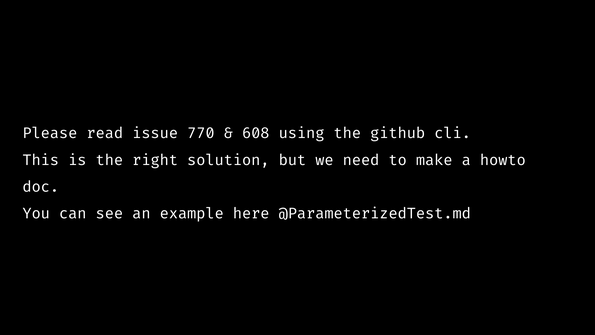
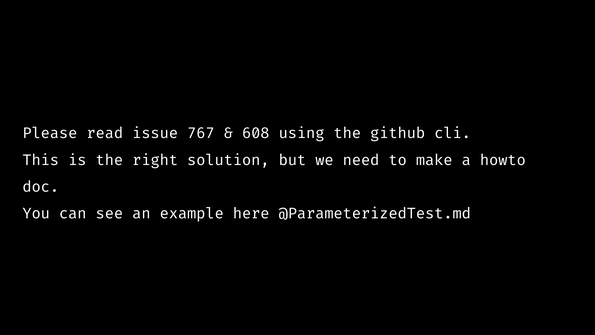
770: 770 -> 767
